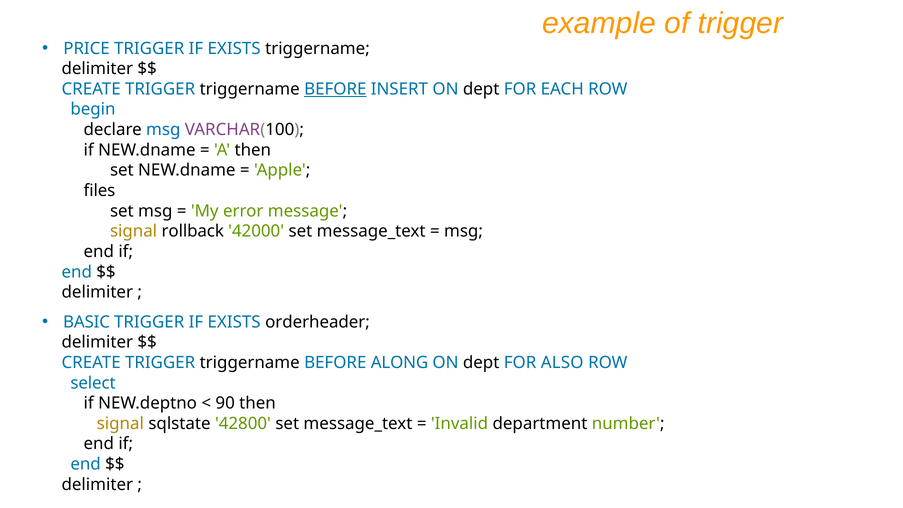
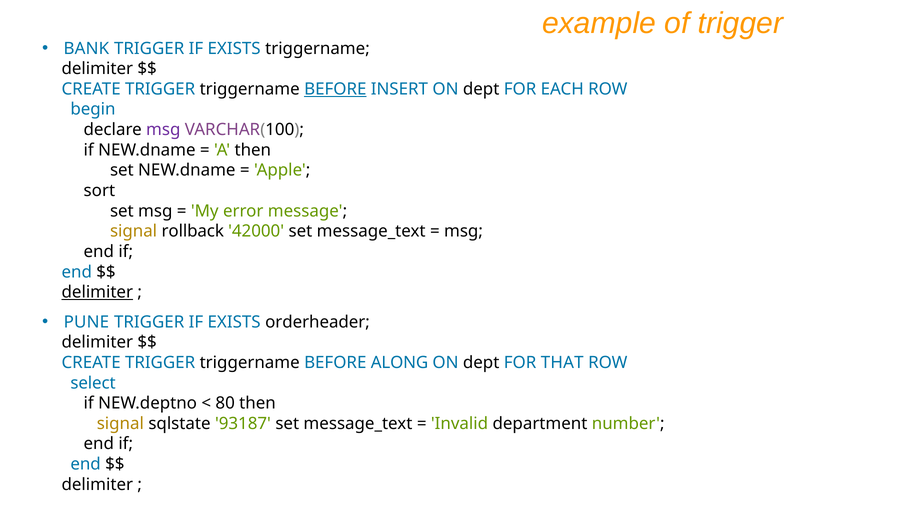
PRICE: PRICE -> BANK
msg at (163, 130) colour: blue -> purple
files: files -> sort
delimiter at (97, 292) underline: none -> present
BASIC: BASIC -> PUNE
ALSO: ALSO -> THAT
90: 90 -> 80
42800: 42800 -> 93187
